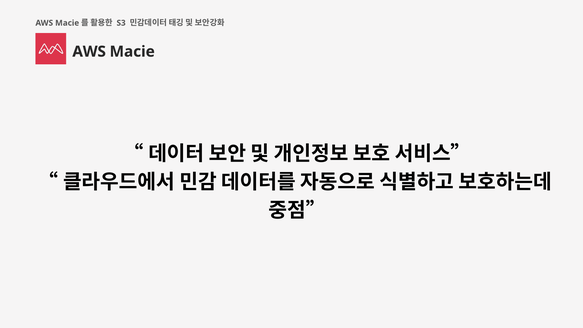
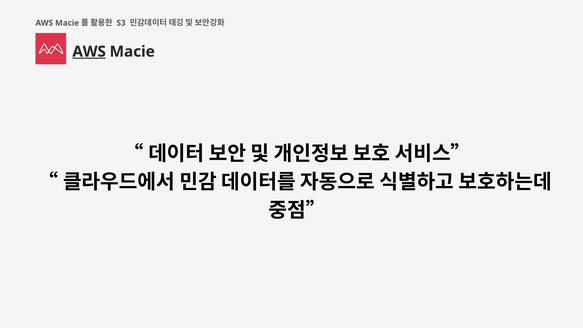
AWS at (89, 52) underline: none -> present
